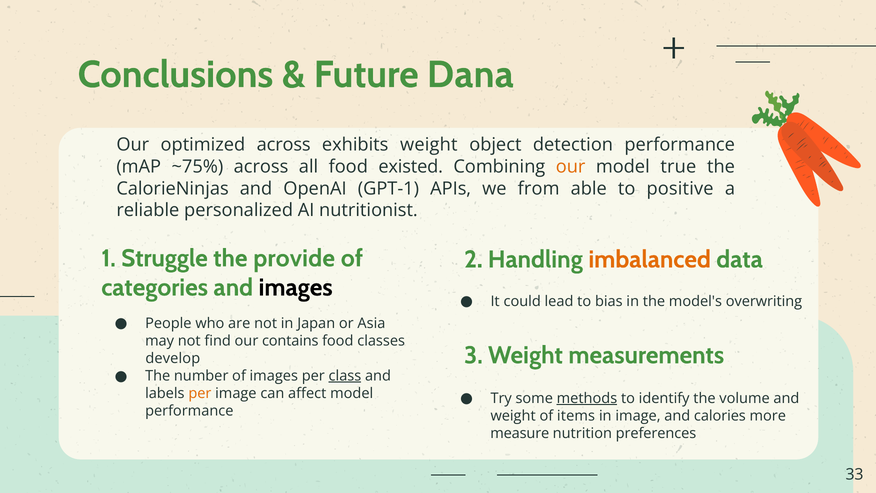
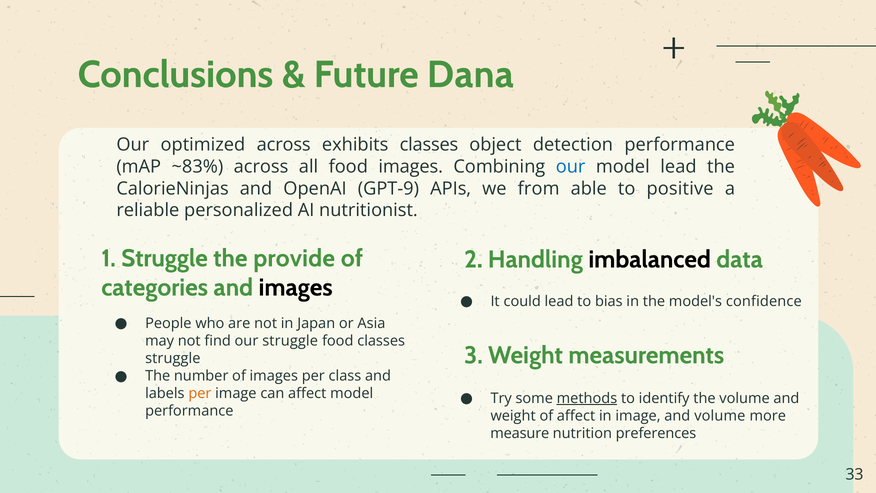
exhibits weight: weight -> classes
~75%: ~75% -> ~83%
food existed: existed -> images
our at (571, 167) colour: orange -> blue
model true: true -> lead
GPT-1: GPT-1 -> GPT-9
imbalanced colour: orange -> black
overwriting: overwriting -> confidence
our contains: contains -> struggle
develop at (173, 358): develop -> struggle
class underline: present -> none
of items: items -> affect
and calories: calories -> volume
